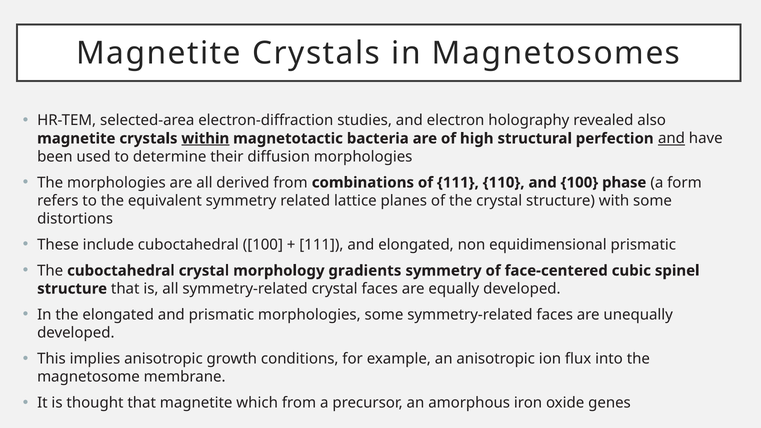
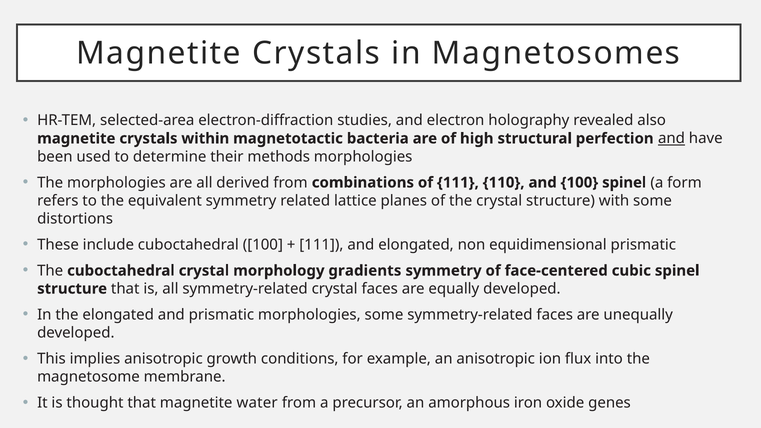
within underline: present -> none
diffusion: diffusion -> methods
100 phase: phase -> spinel
which: which -> water
